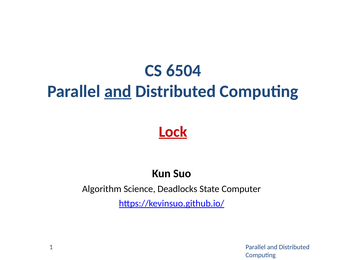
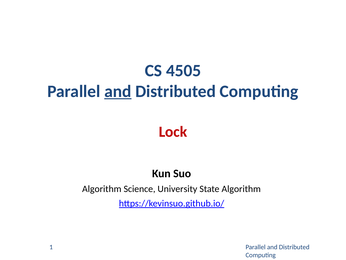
6504: 6504 -> 4505
Lock underline: present -> none
Deadlocks: Deadlocks -> University
State Computer: Computer -> Algorithm
